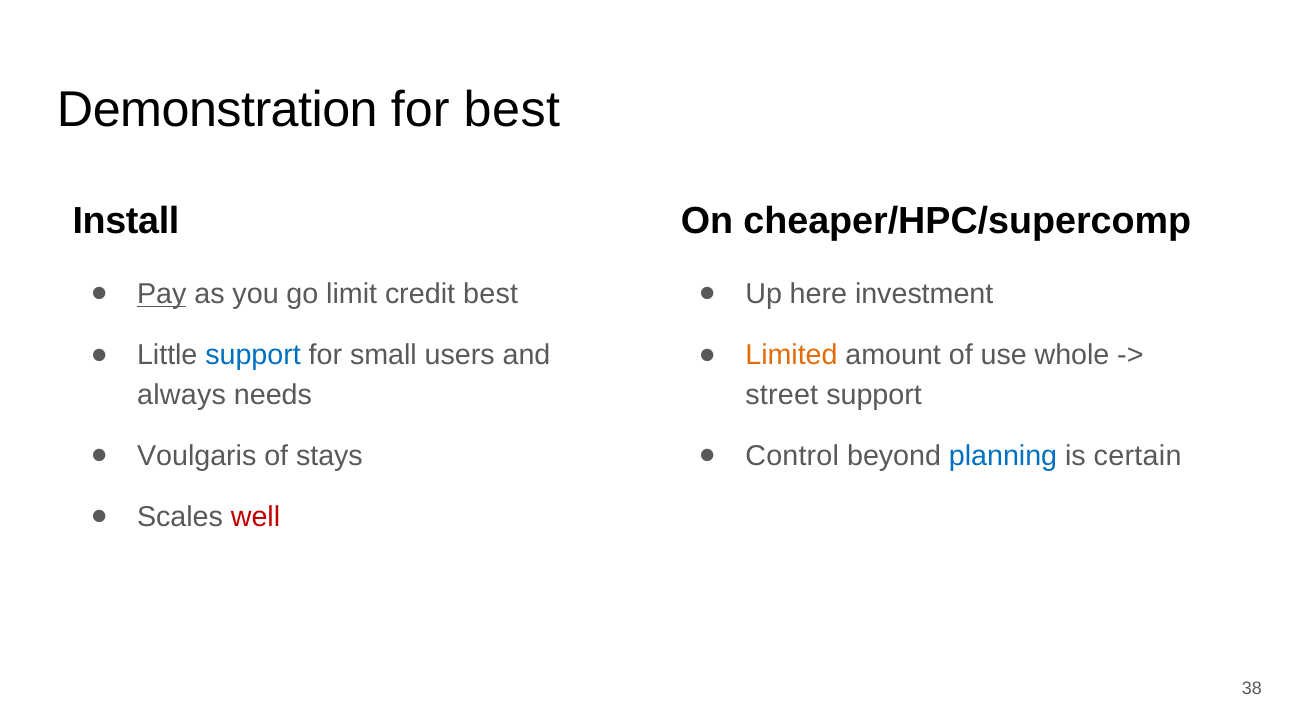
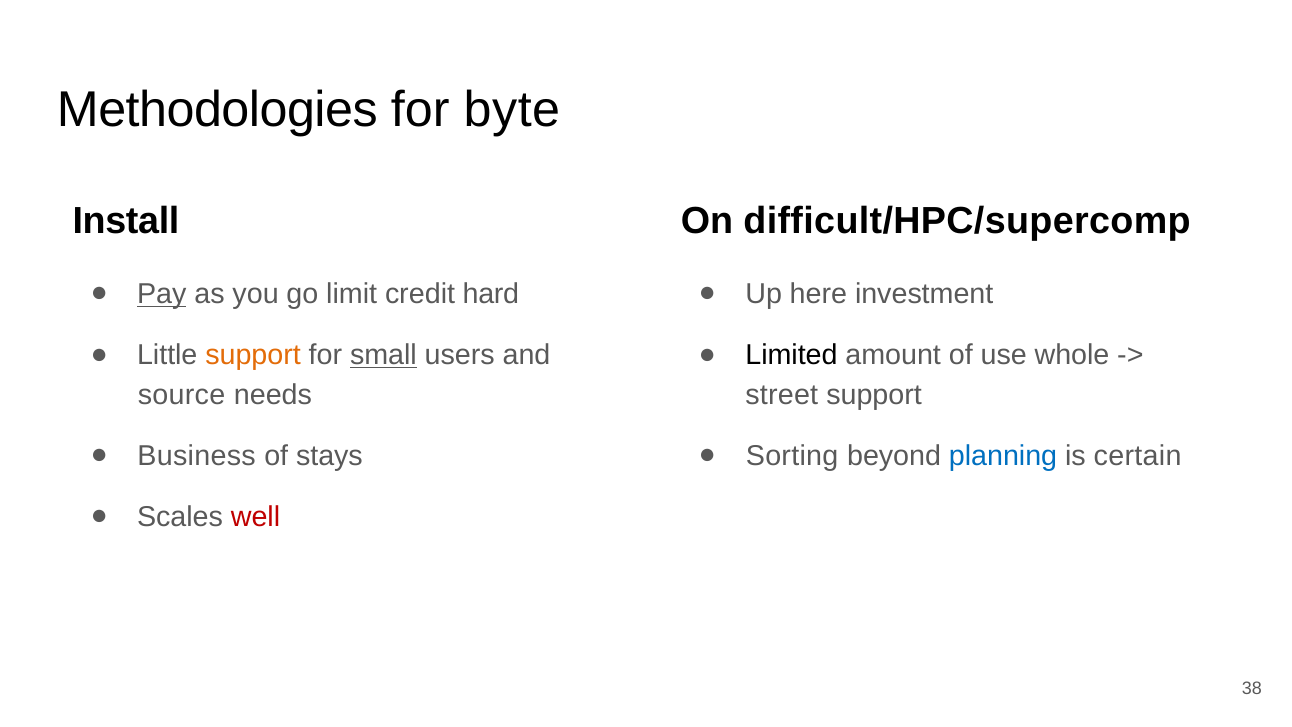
Demonstration: Demonstration -> Methodologies
for best: best -> byte
cheaper/HPC/supercomp: cheaper/HPC/supercomp -> difficult/HPC/supercomp
credit best: best -> hard
support at (253, 355) colour: blue -> orange
small underline: none -> present
Limited colour: orange -> black
always: always -> source
Voulgaris: Voulgaris -> Business
Control: Control -> Sorting
